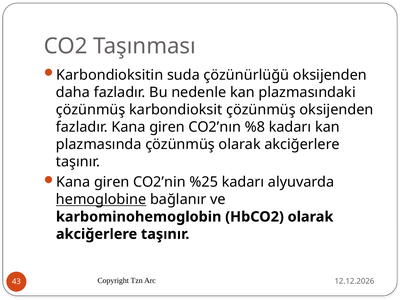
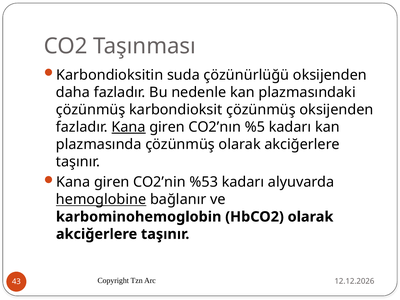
Kana at (129, 127) underline: none -> present
%8: %8 -> %5
%25: %25 -> %53
